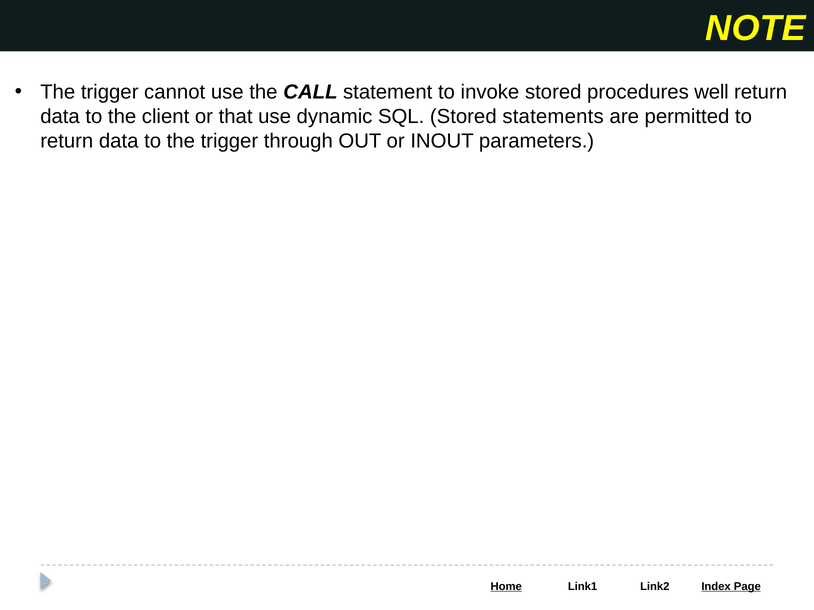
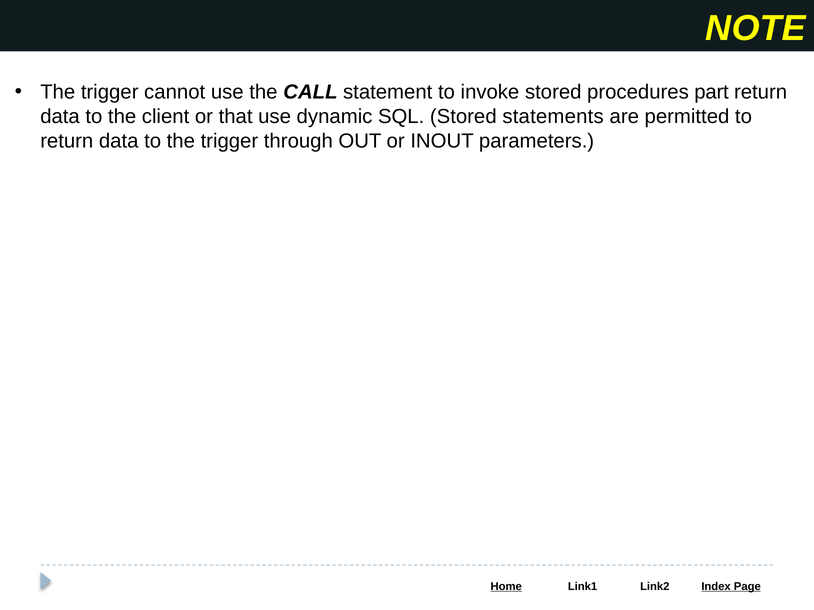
well: well -> part
